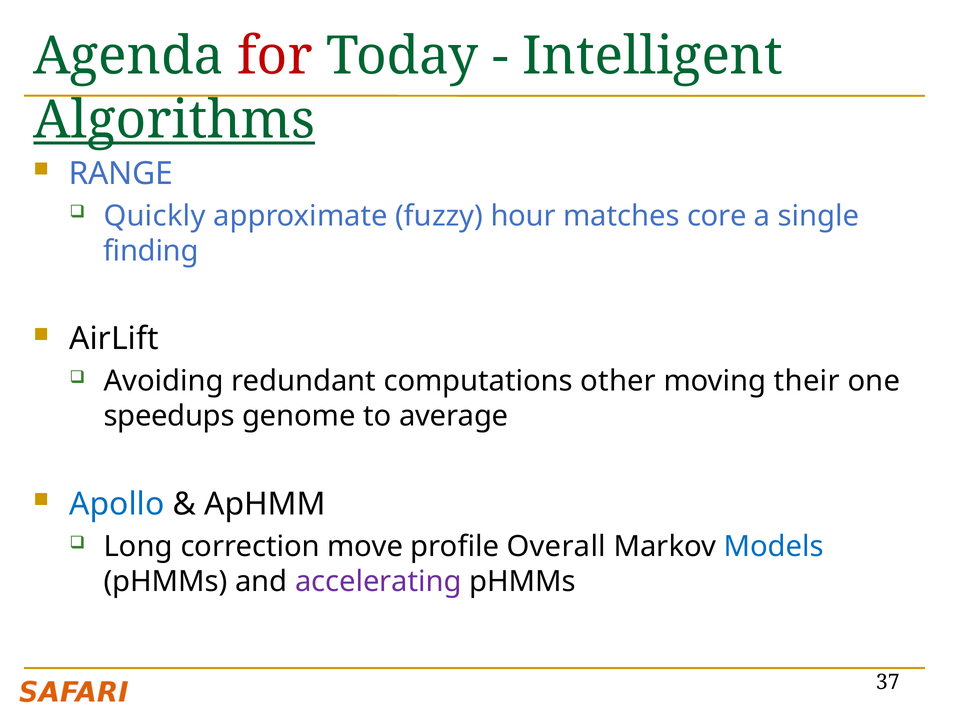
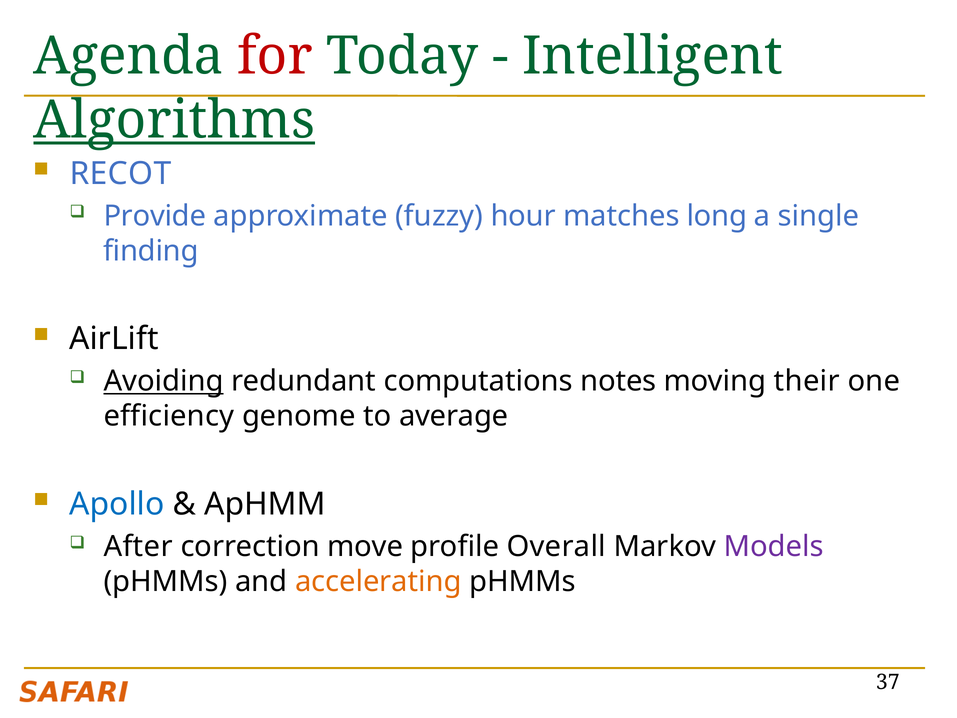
RANGE: RANGE -> RECOT
Quickly: Quickly -> Provide
core: core -> long
Avoiding underline: none -> present
other: other -> notes
speedups: speedups -> efficiency
Long: Long -> After
Models colour: blue -> purple
accelerating colour: purple -> orange
